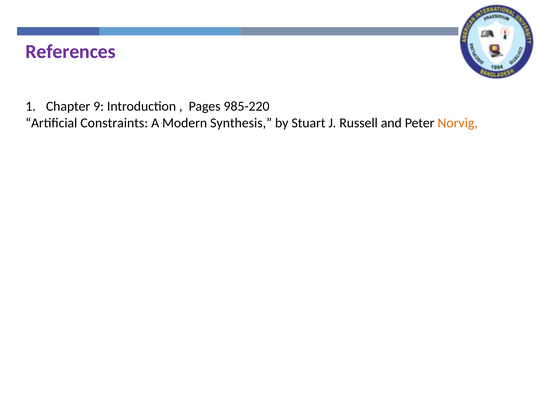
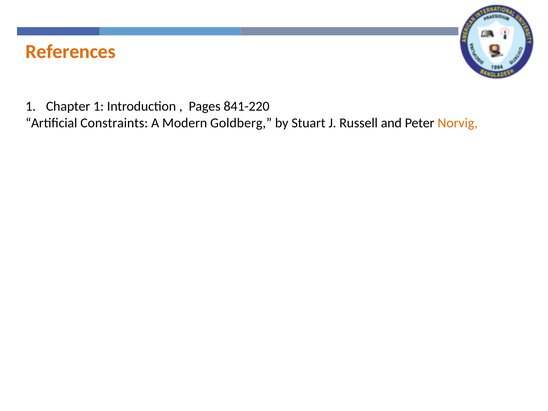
References colour: purple -> orange
Chapter 9: 9 -> 1
985-220: 985-220 -> 841-220
Synthesis: Synthesis -> Goldberg
